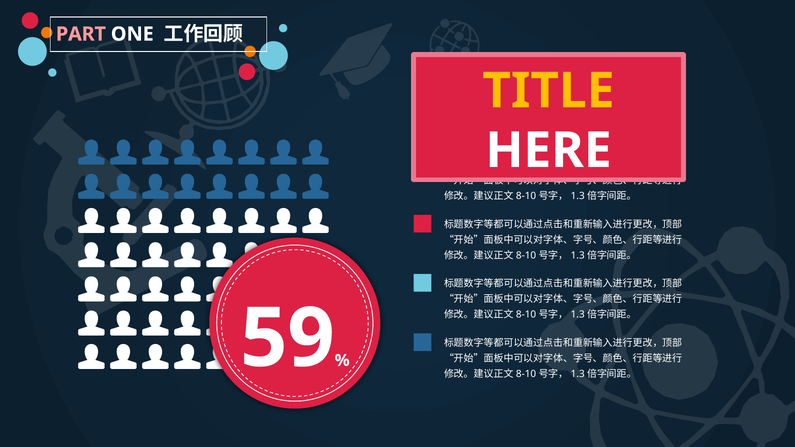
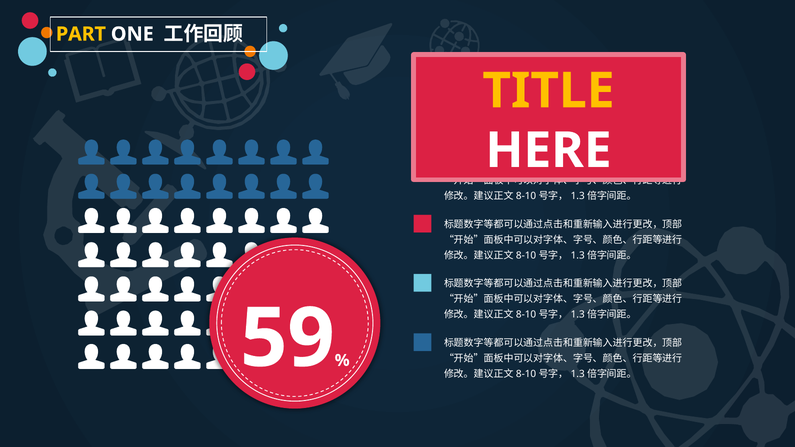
PART colour: pink -> yellow
